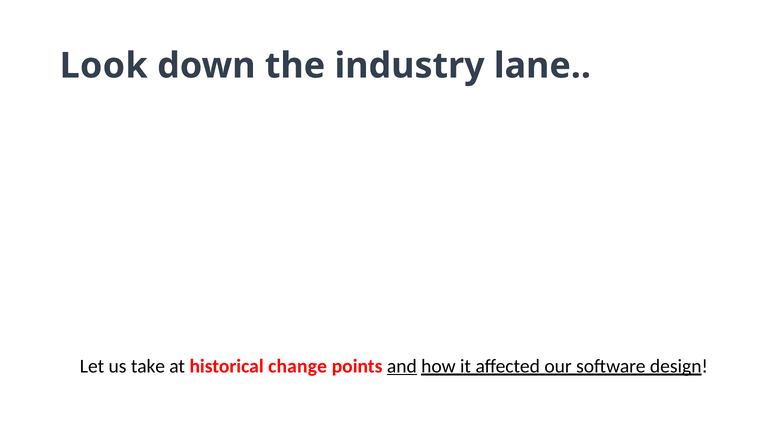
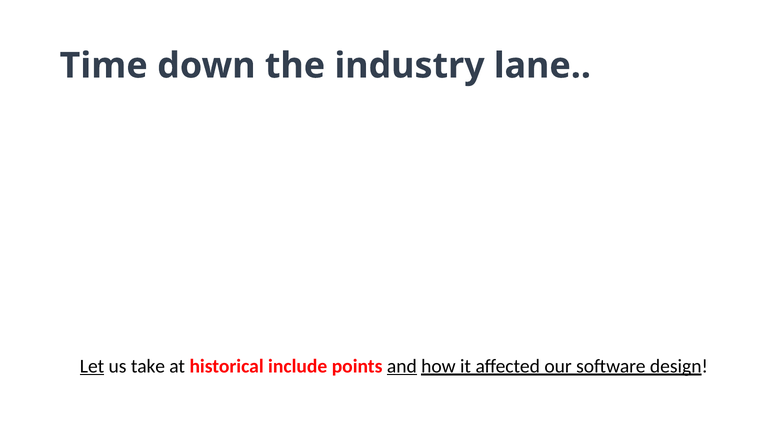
Look: Look -> Time
Let underline: none -> present
change: change -> include
